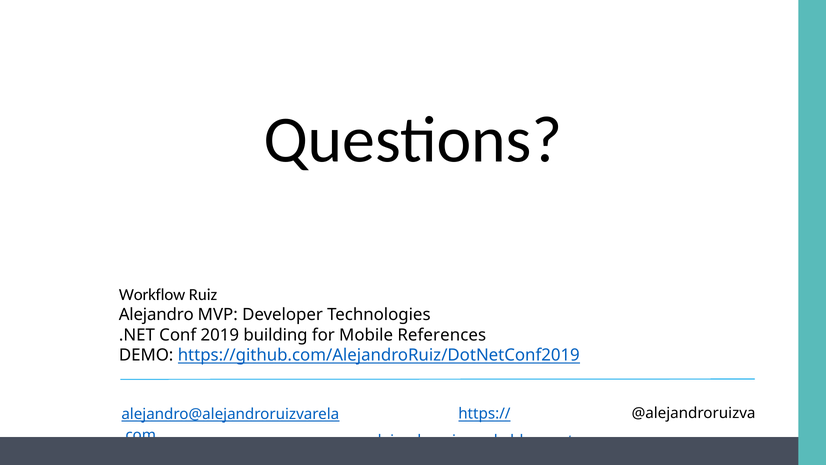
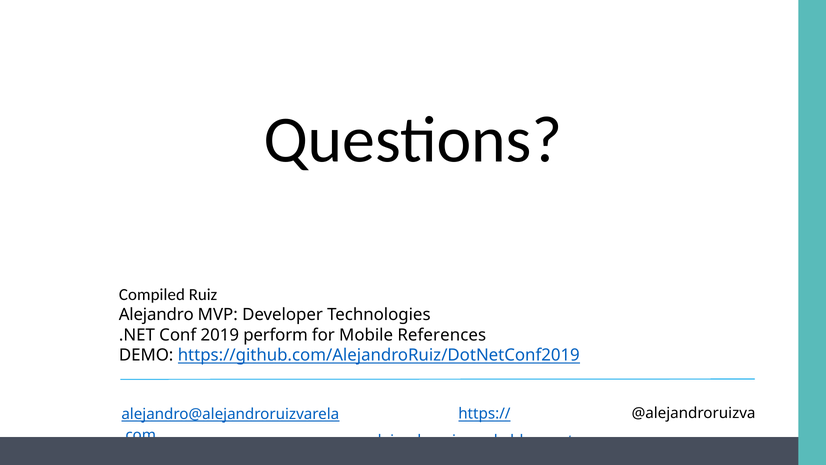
Workflow: Workflow -> Compiled
building: building -> perform
